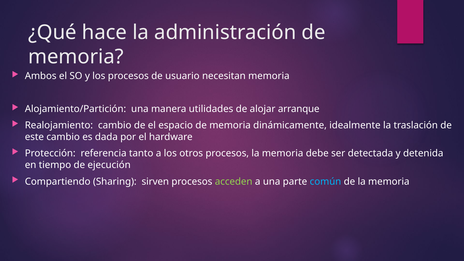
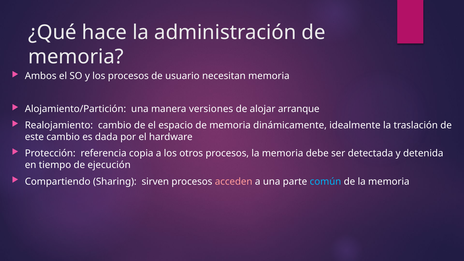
utilidades: utilidades -> versiones
tanto: tanto -> copia
acceden colour: light green -> pink
